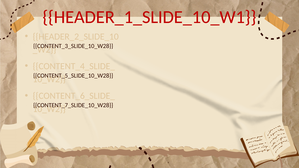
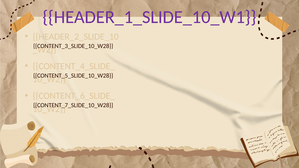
HEADER_1_SLIDE_10_W1 colour: red -> purple
